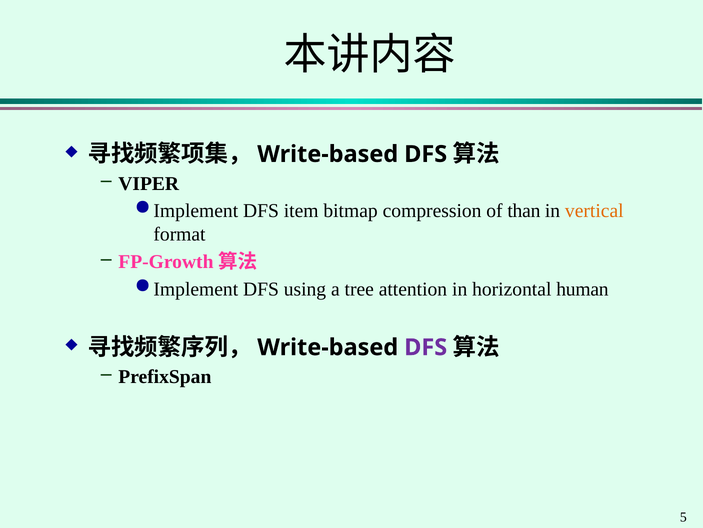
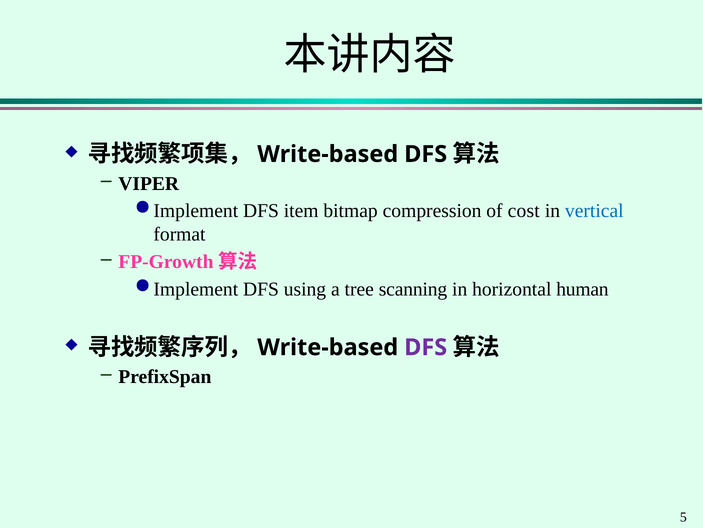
than: than -> cost
vertical colour: orange -> blue
attention: attention -> scanning
